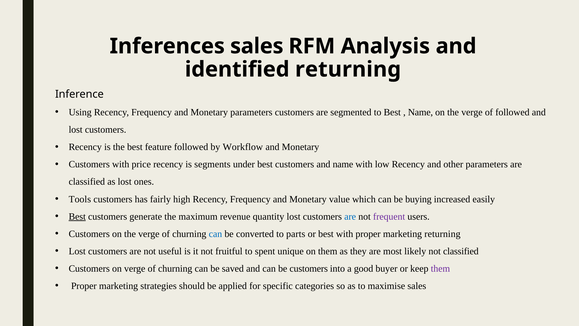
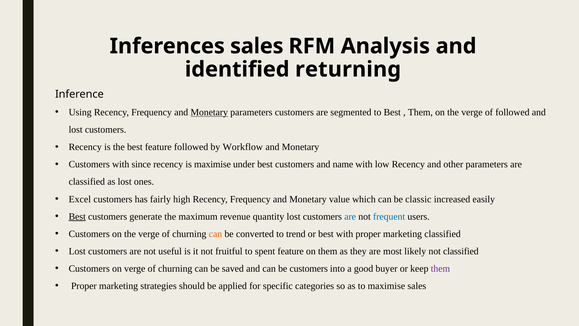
Monetary at (209, 112) underline: none -> present
Name at (420, 112): Name -> Them
price: price -> since
is segments: segments -> maximise
Tools: Tools -> Excel
buying: buying -> classic
frequent colour: purple -> blue
can at (215, 234) colour: blue -> orange
parts: parts -> trend
marketing returning: returning -> classified
spent unique: unique -> feature
